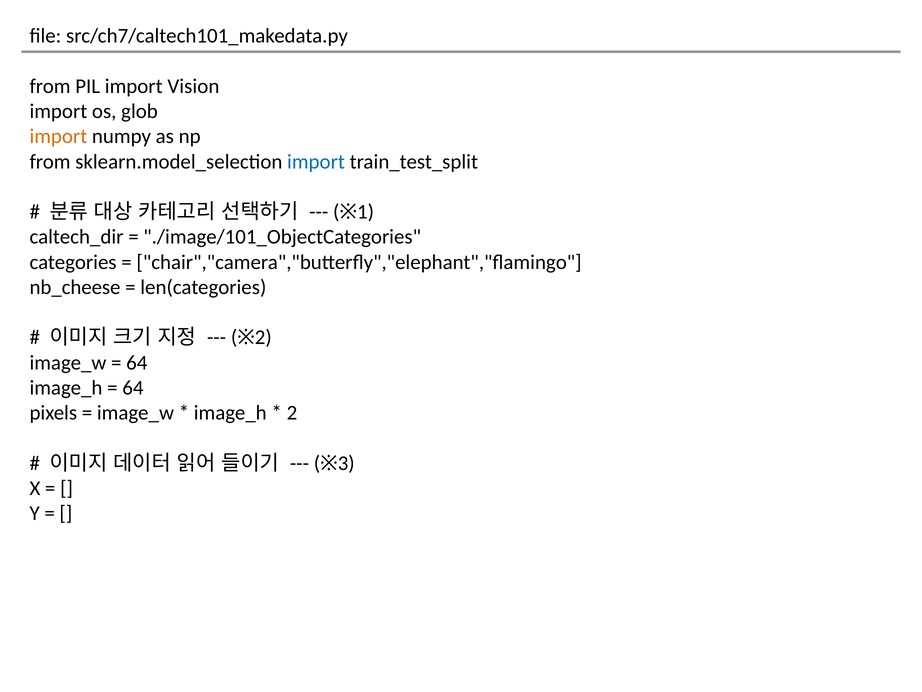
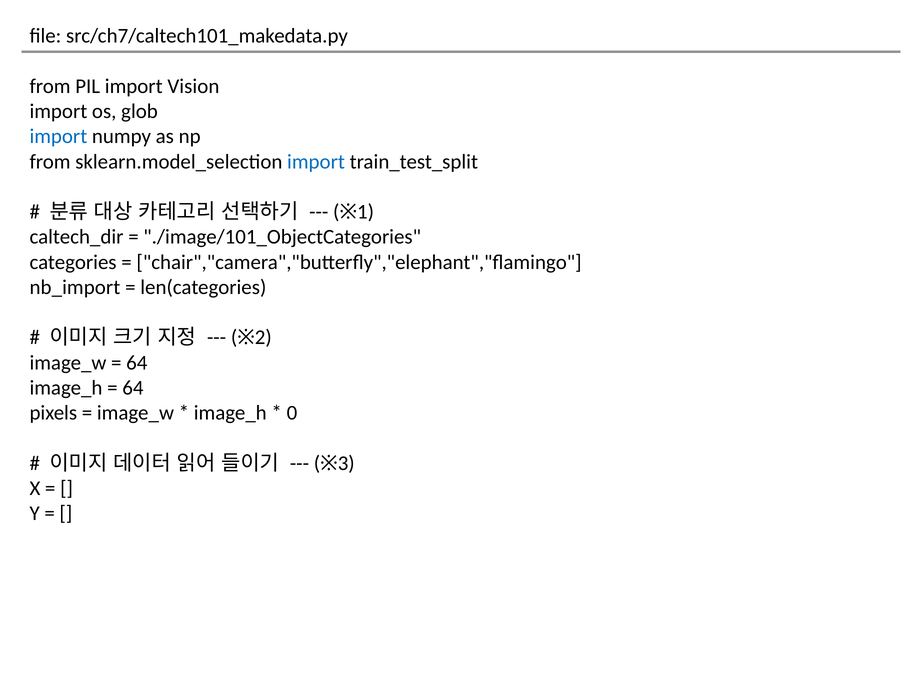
import at (58, 136) colour: orange -> blue
nb_cheese: nb_cheese -> nb_import
2 at (292, 413): 2 -> 0
